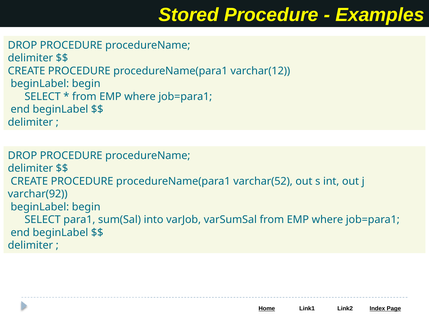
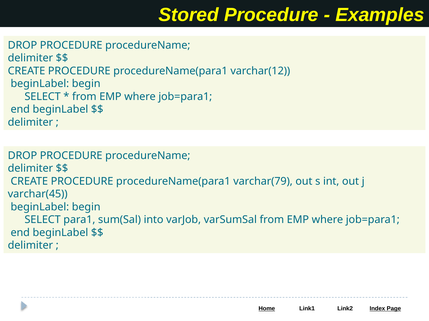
varchar(52: varchar(52 -> varchar(79
varchar(92: varchar(92 -> varchar(45
